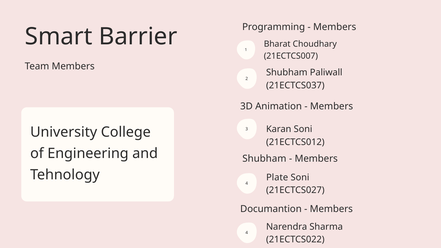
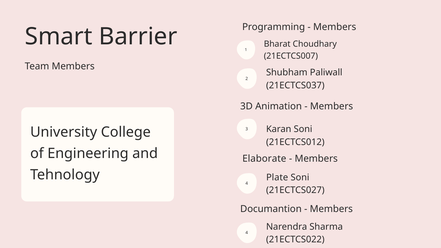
Shubham at (264, 159): Shubham -> Elaborate
